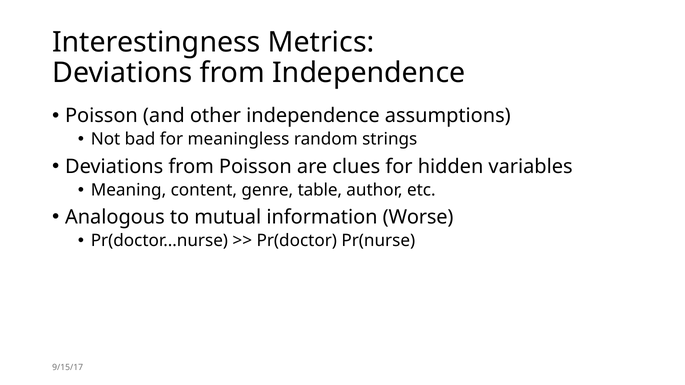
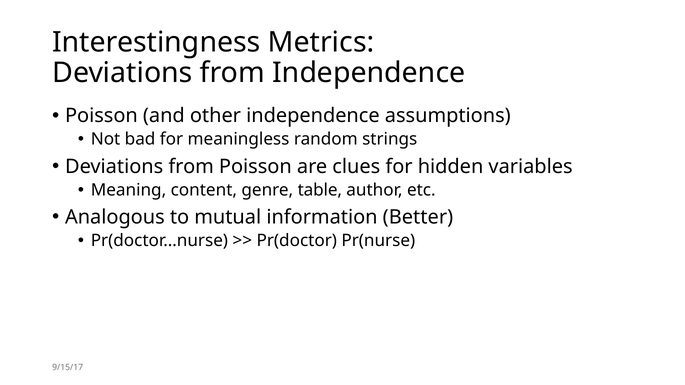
Worse: Worse -> Better
